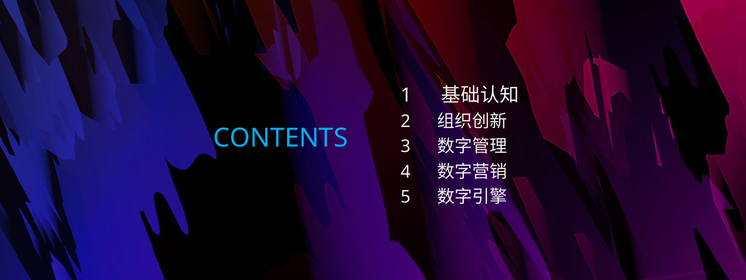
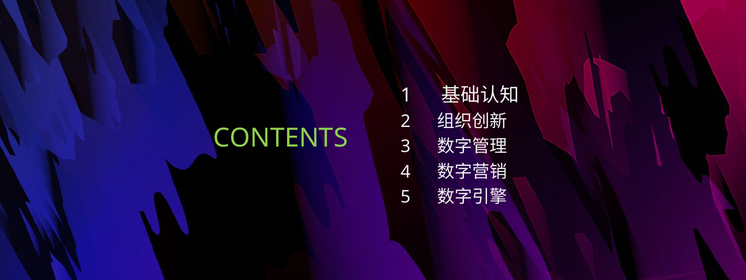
CONTENTS colour: light blue -> light green
